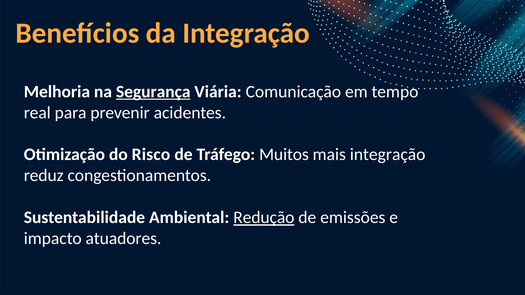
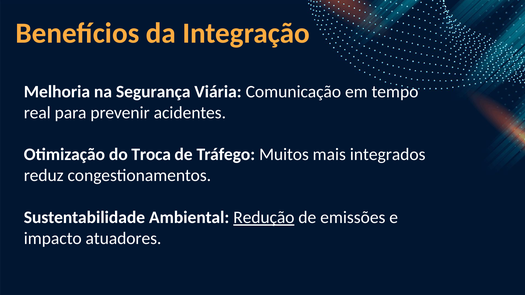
Segurança underline: present -> none
Risco: Risco -> Troca
mais integração: integração -> integrados
